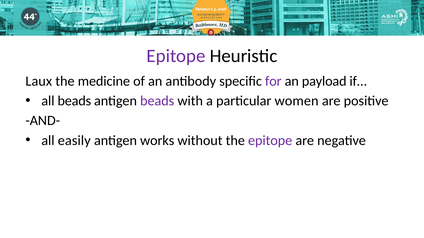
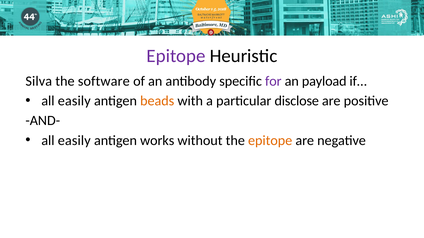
Laux: Laux -> Silva
medicine: medicine -> software
beads at (74, 101): beads -> easily
beads at (157, 101) colour: purple -> orange
women: women -> disclose
epitope at (270, 141) colour: purple -> orange
